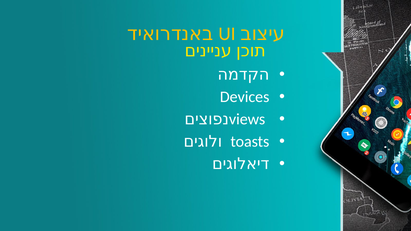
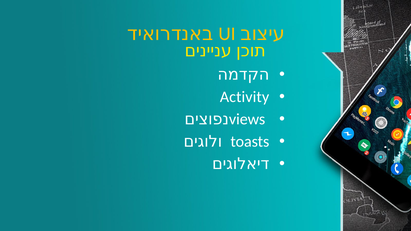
Devices: Devices -> Activity
